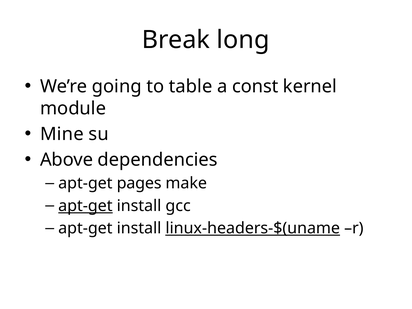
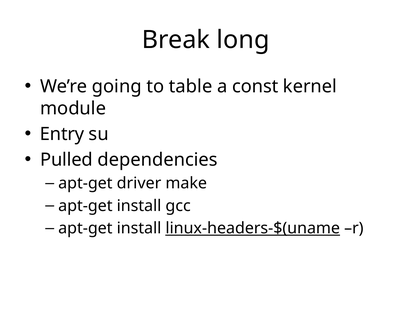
Mine: Mine -> Entry
Above: Above -> Pulled
pages: pages -> driver
apt-get at (85, 206) underline: present -> none
